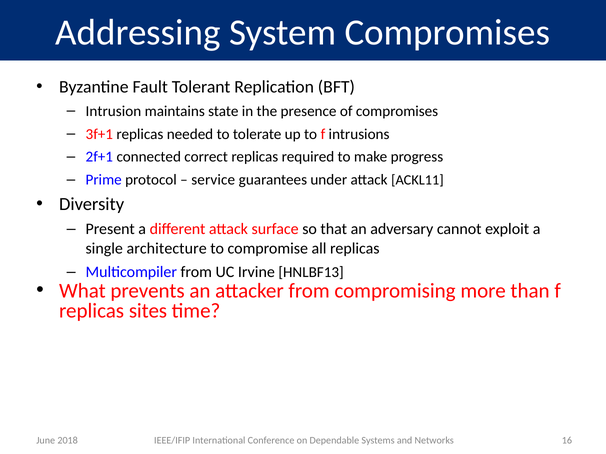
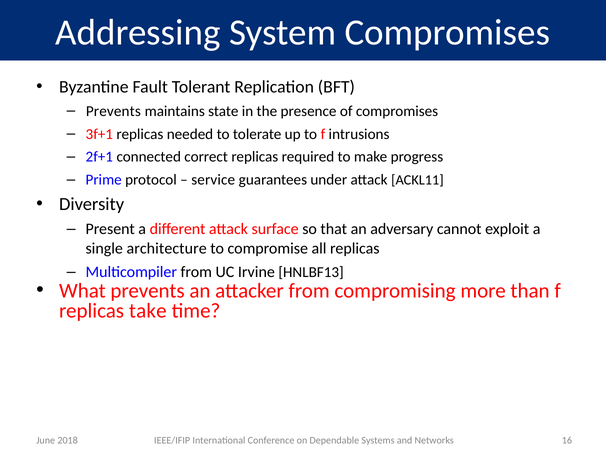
Intrusion at (113, 111): Intrusion -> Prevents
sites: sites -> take
